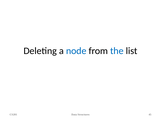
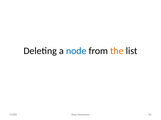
the colour: blue -> orange
